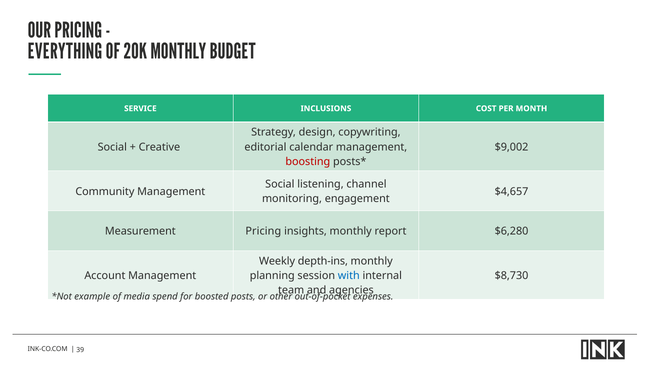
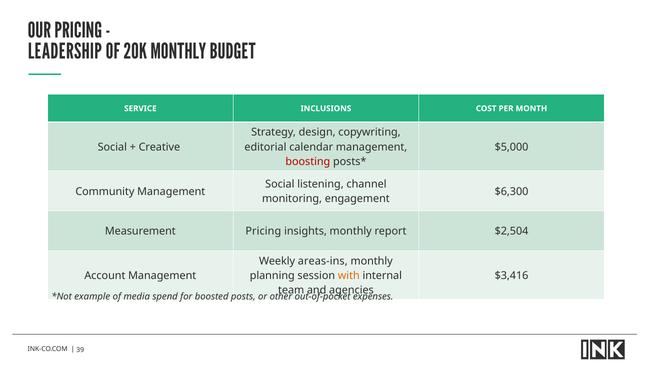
EVERYTHING: EVERYTHING -> LEADERSHIP
$9,002: $9,002 -> $5,000
$4,657: $4,657 -> $6,300
$6,280: $6,280 -> $2,504
depth-ins: depth-ins -> areas-ins
with colour: blue -> orange
$8,730: $8,730 -> $3,416
